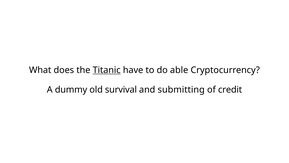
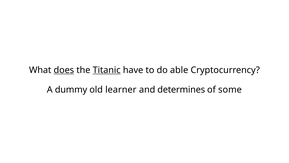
does underline: none -> present
survival: survival -> learner
submitting: submitting -> determines
credit: credit -> some
